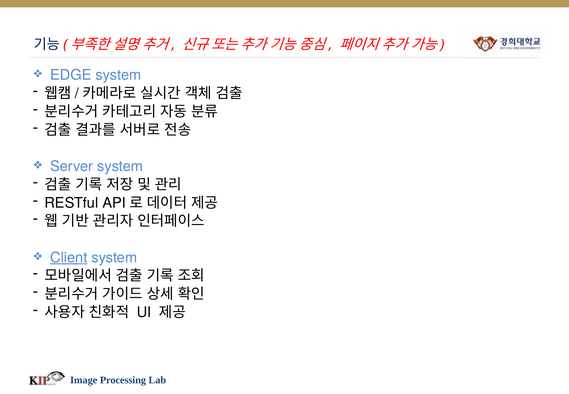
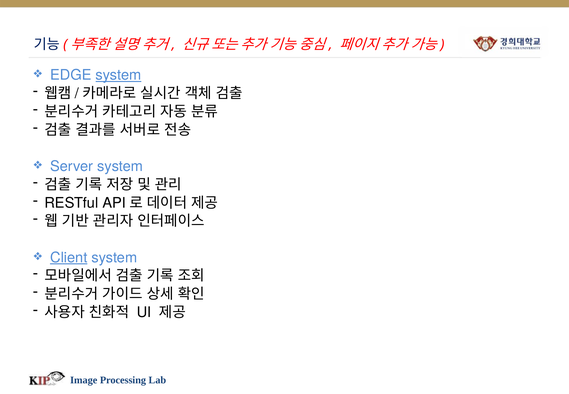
system at (118, 75) underline: none -> present
